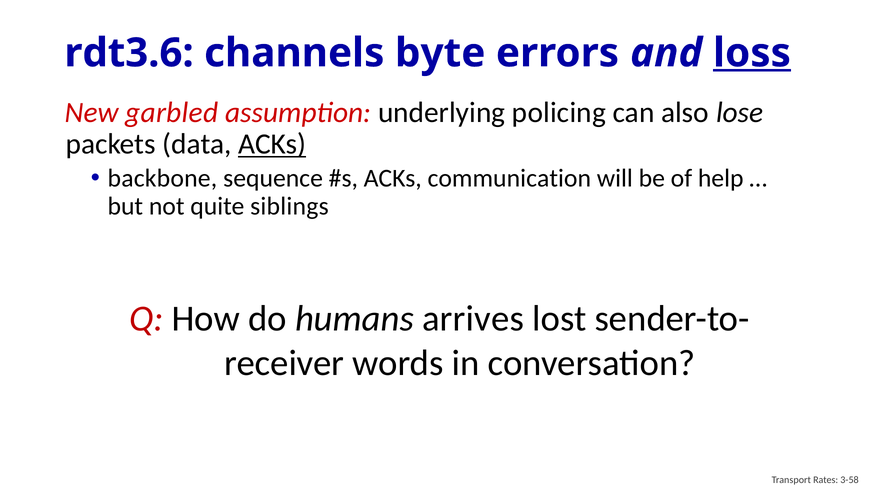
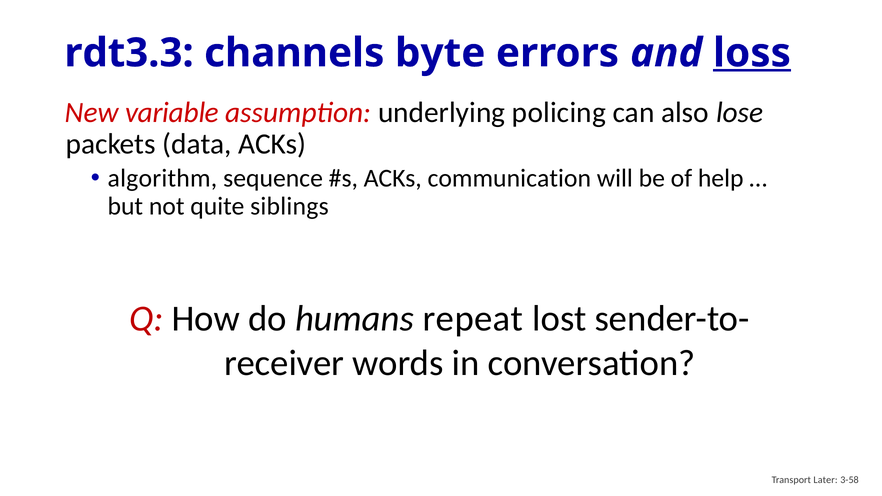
rdt3.6: rdt3.6 -> rdt3.3
garbled: garbled -> variable
ACKs at (272, 144) underline: present -> none
backbone: backbone -> algorithm
arrives: arrives -> repeat
Rates: Rates -> Later
